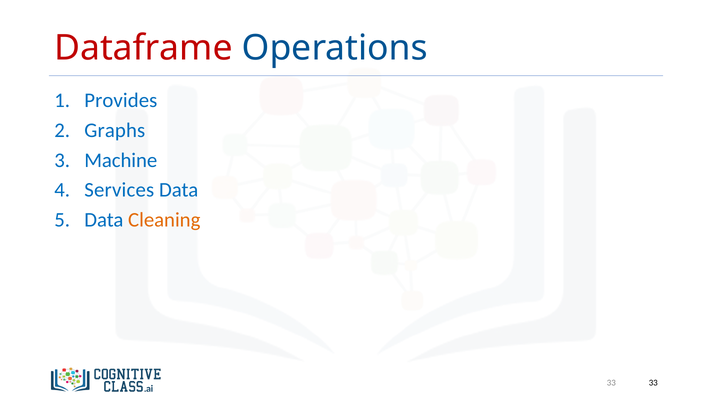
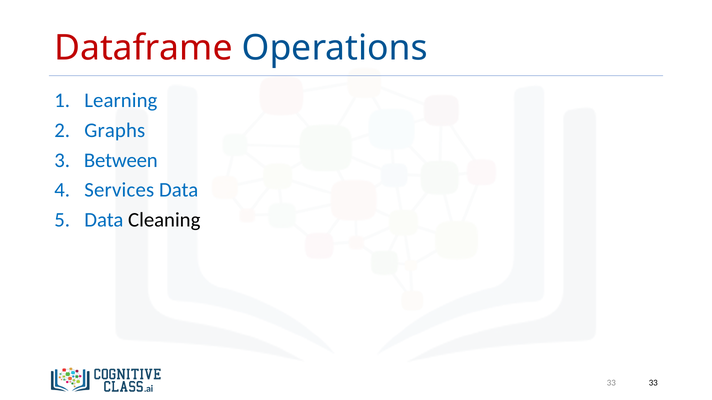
Provides: Provides -> Learning
Machine: Machine -> Between
Cleaning colour: orange -> black
